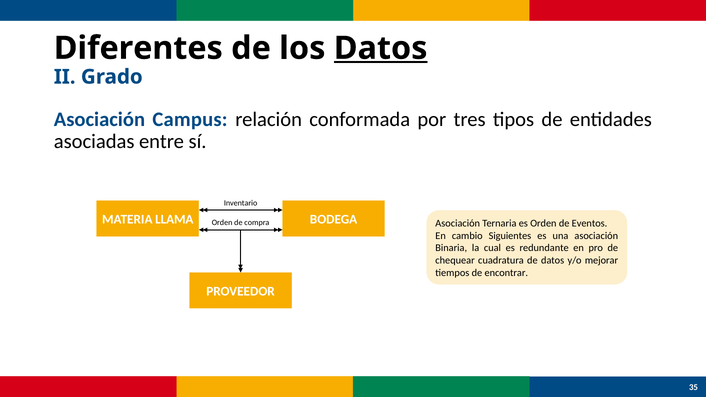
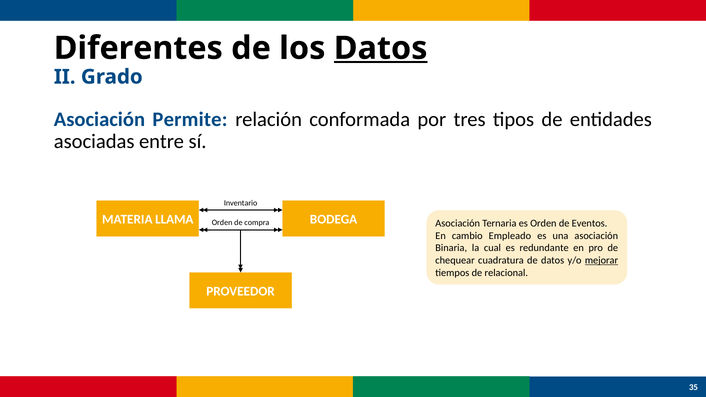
Campus: Campus -> Permite
Siguientes: Siguientes -> Empleado
mejorar underline: none -> present
encontrar: encontrar -> relacional
